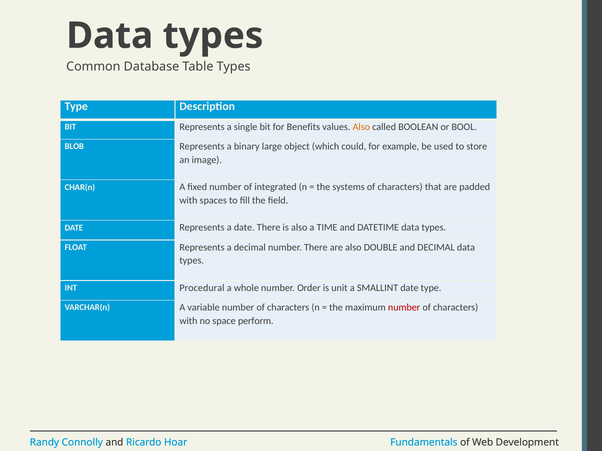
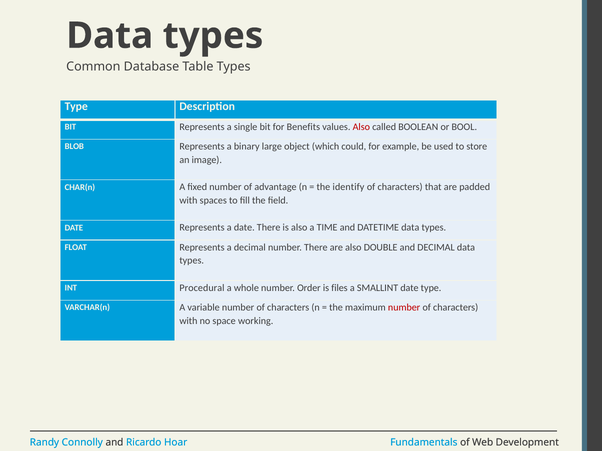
Also at (361, 127) colour: orange -> red
integrated: integrated -> advantage
systems: systems -> identify
unit: unit -> files
perform: perform -> working
